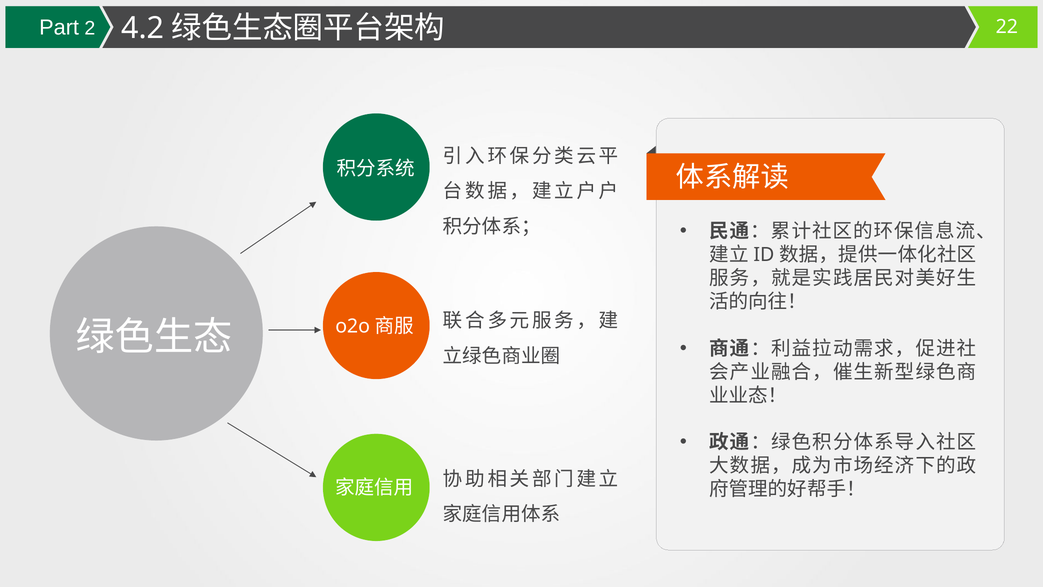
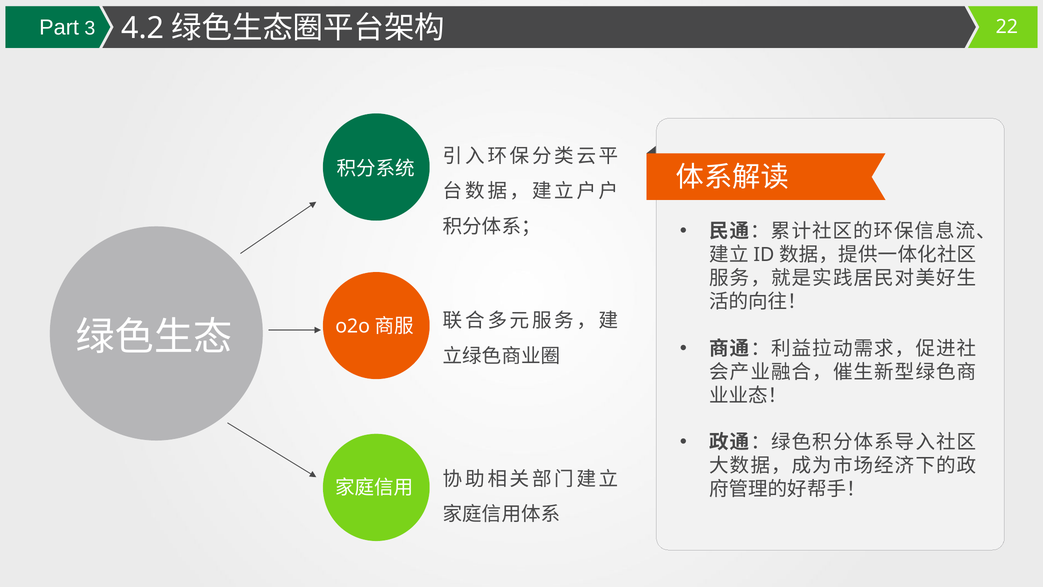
2: 2 -> 3
